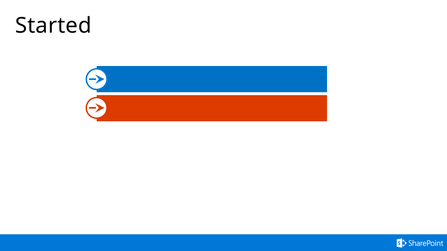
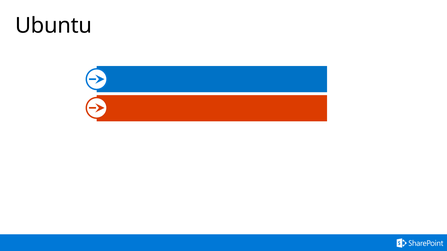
Started: Started -> Ubuntu
